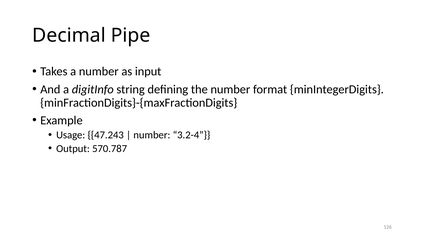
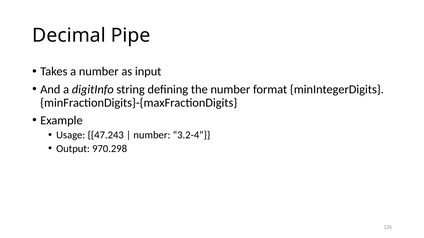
570.787: 570.787 -> 970.298
